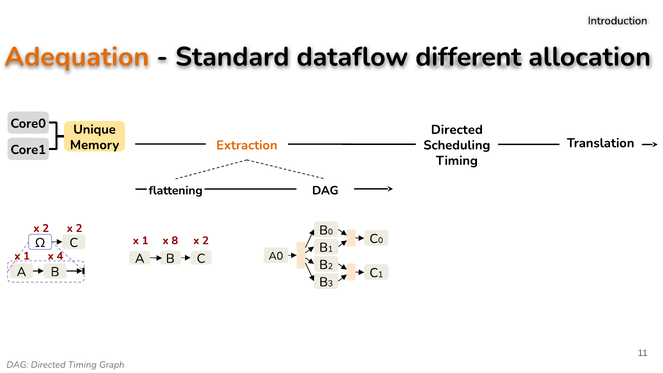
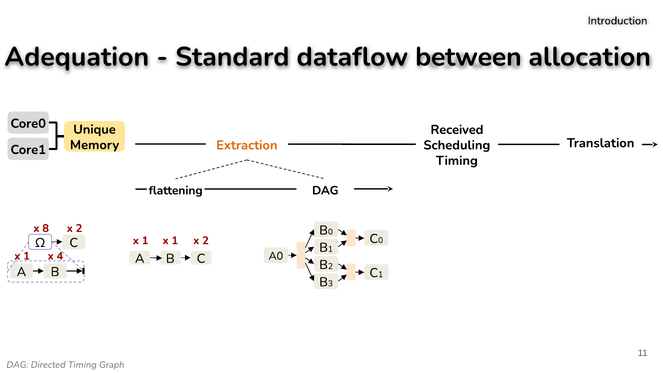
Adequation colour: orange -> black
different: different -> between
Directed at (457, 130): Directed -> Received
2 at (46, 228): 2 -> 8
1 x 8: 8 -> 1
